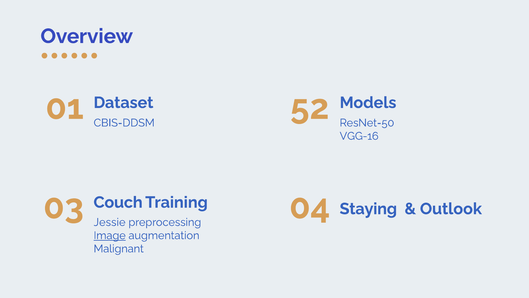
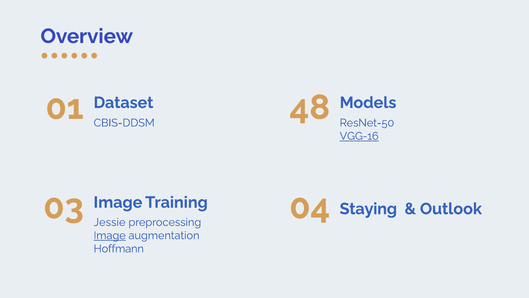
52: 52 -> 48
VGG-16 underline: none -> present
03 Couch: Couch -> Image
Malignant: Malignant -> Hoffmann
